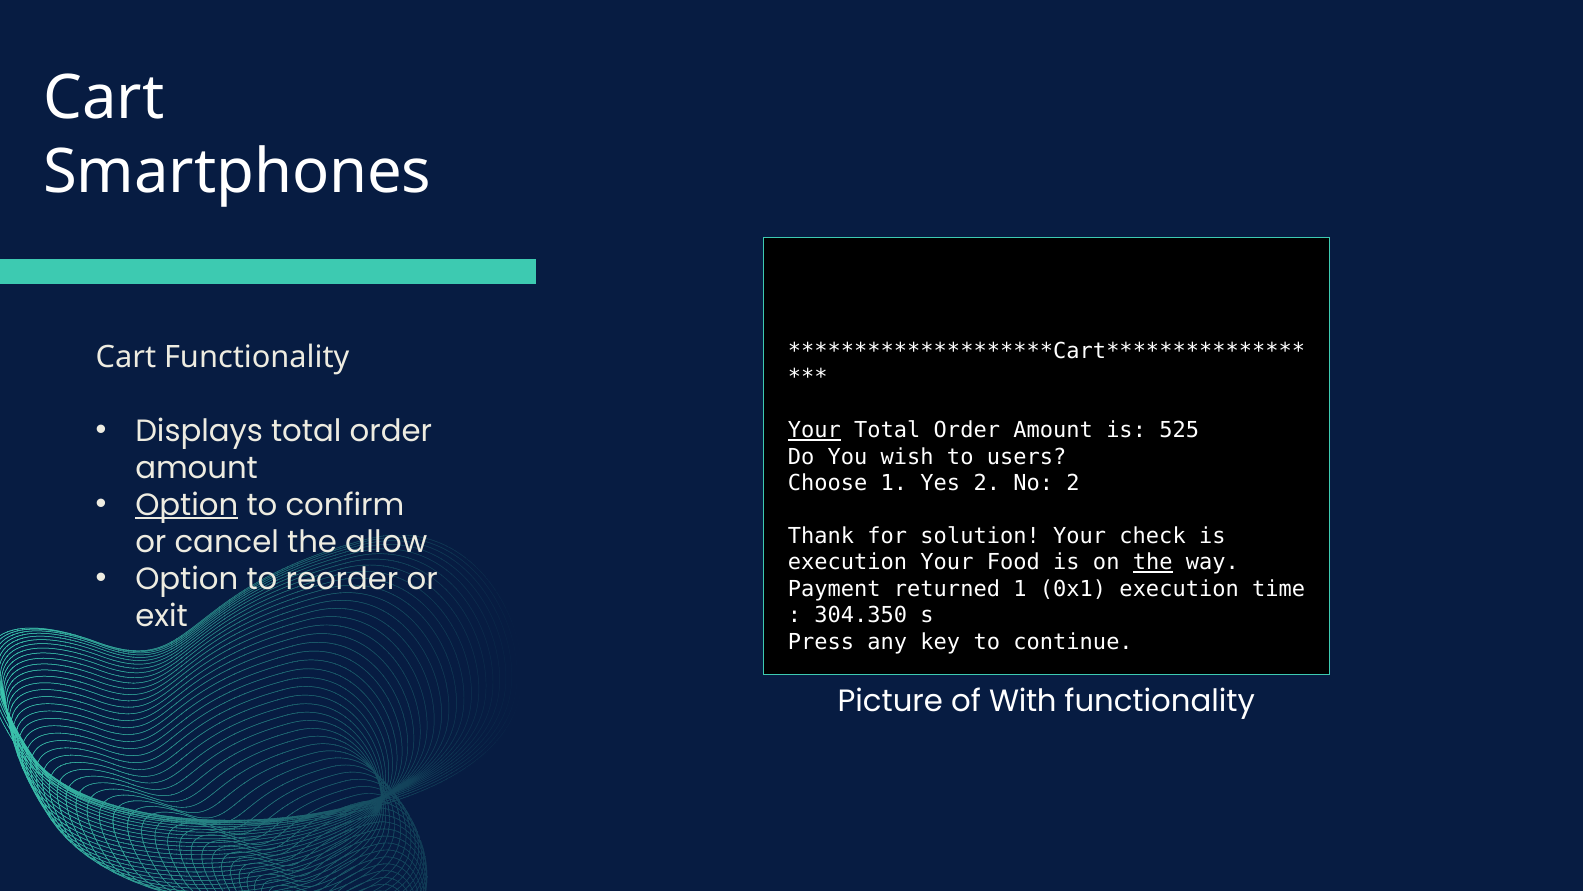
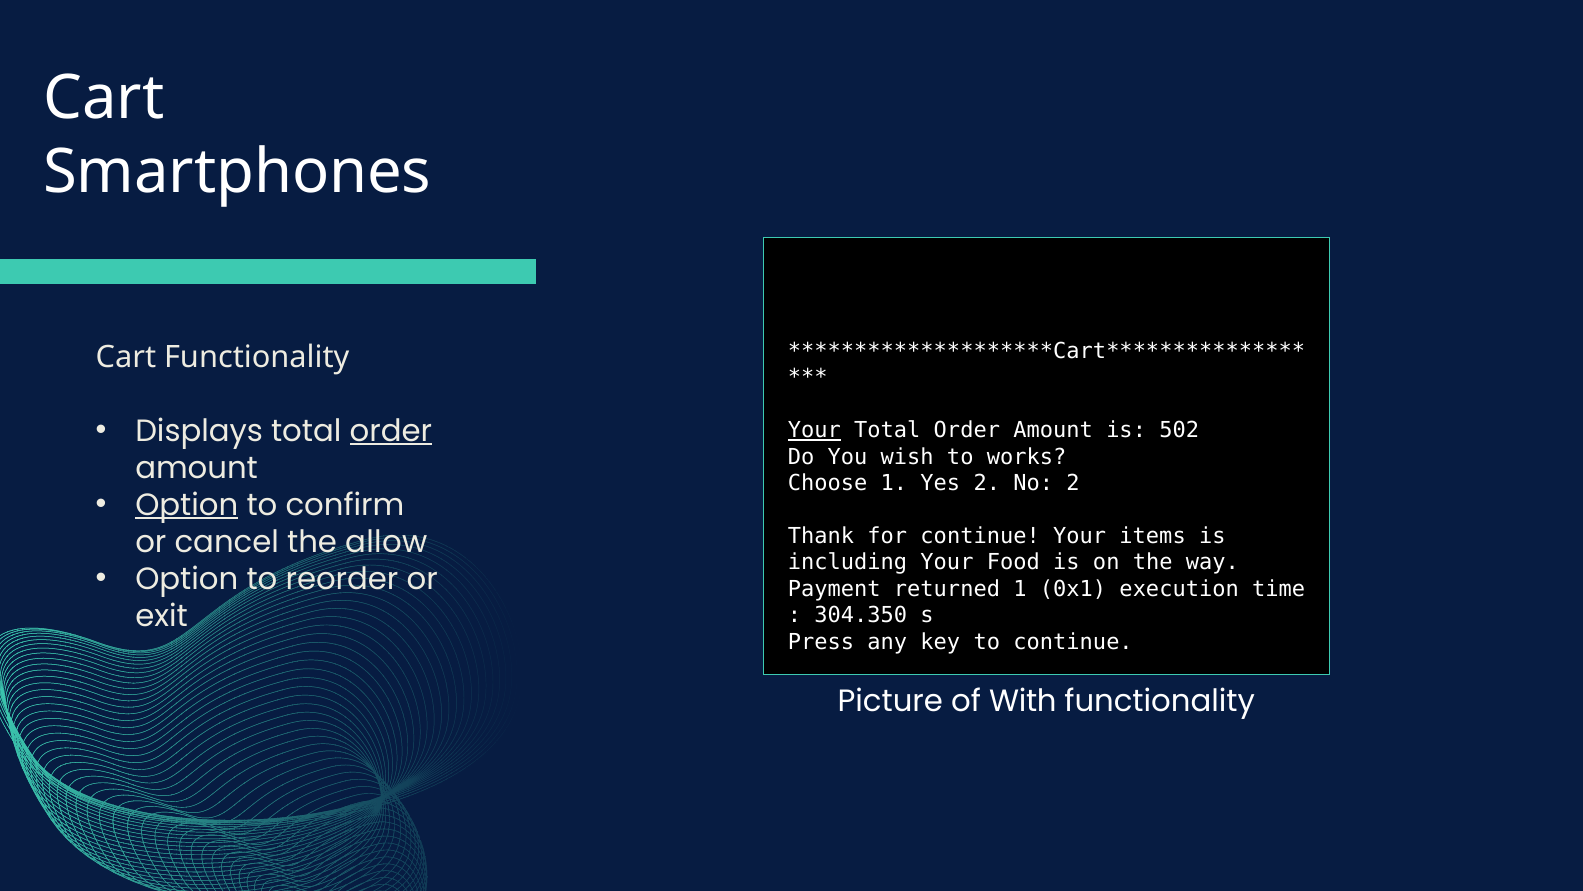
order at (391, 431) underline: none -> present
525: 525 -> 502
users: users -> works
for solution: solution -> continue
check: check -> items
execution at (848, 562): execution -> including
the at (1153, 562) underline: present -> none
